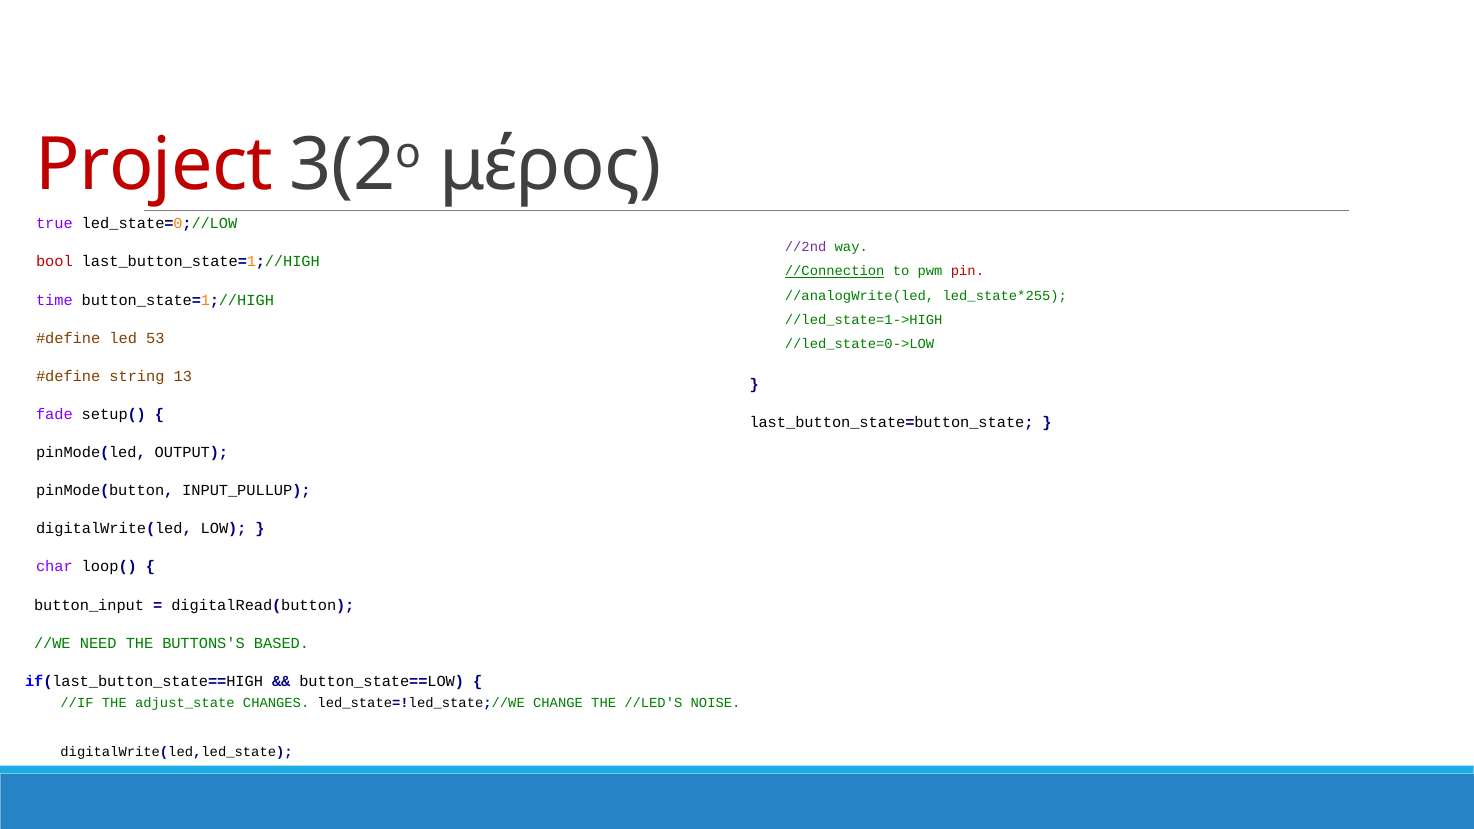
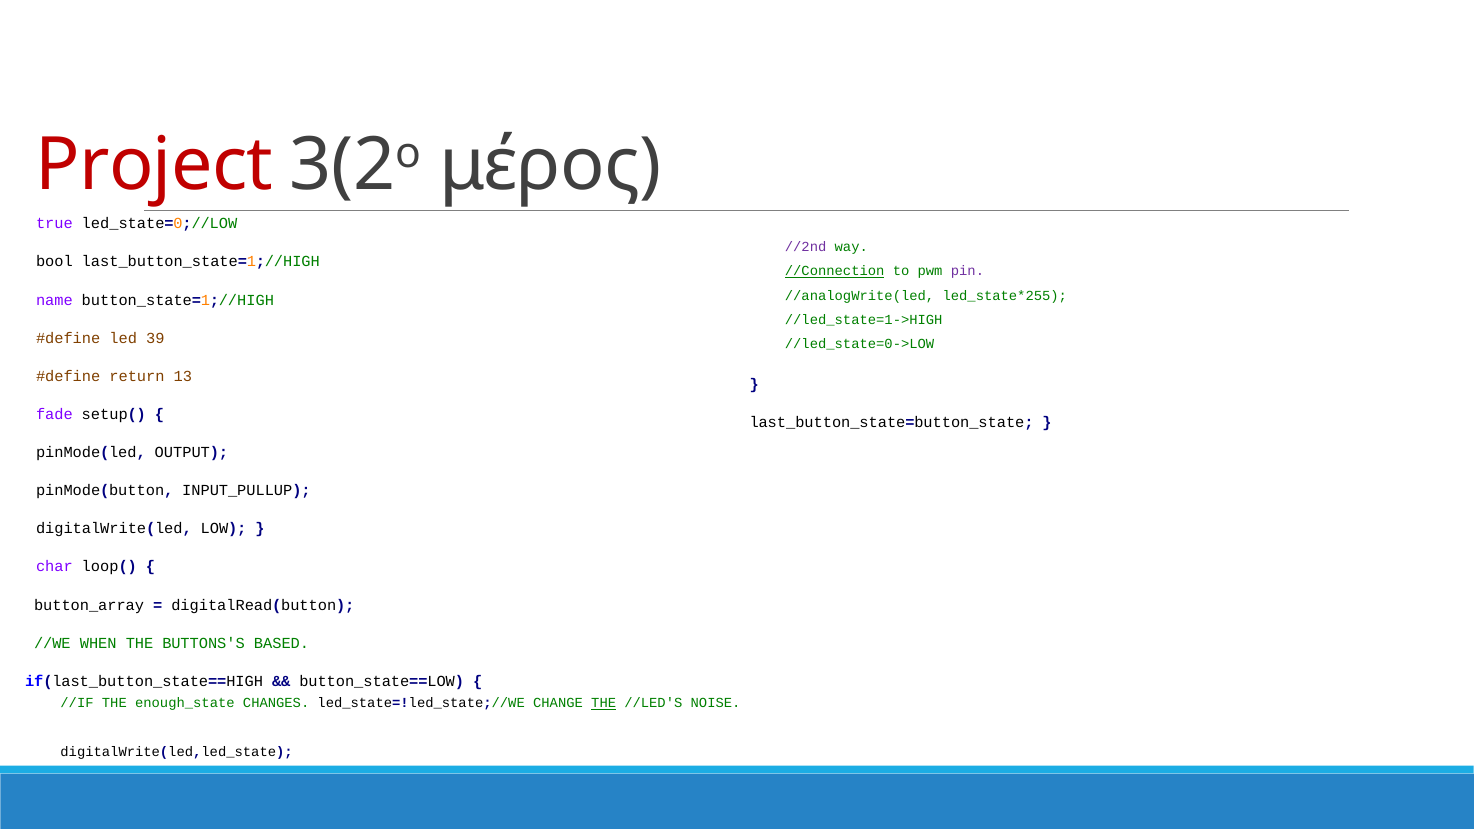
bool colour: red -> black
pin colour: red -> purple
time: time -> name
53: 53 -> 39
string: string -> return
button_input: button_input -> button_array
NEED: NEED -> WHEN
adjust_state: adjust_state -> enough_state
THE at (604, 703) underline: none -> present
